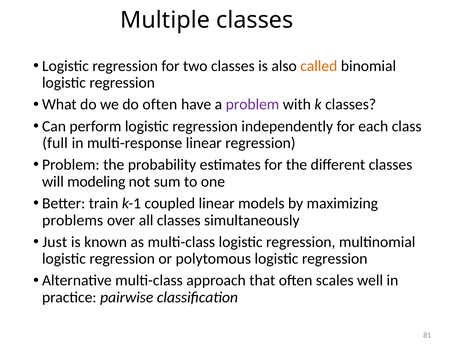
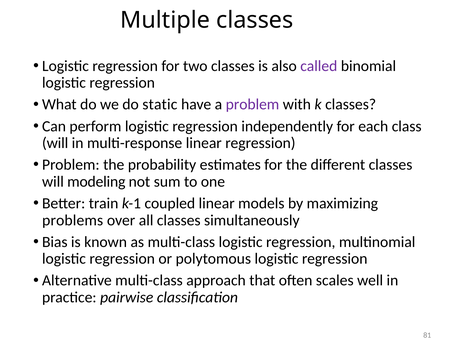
called colour: orange -> purple
do often: often -> static
full at (55, 143): full -> will
Just: Just -> Bias
